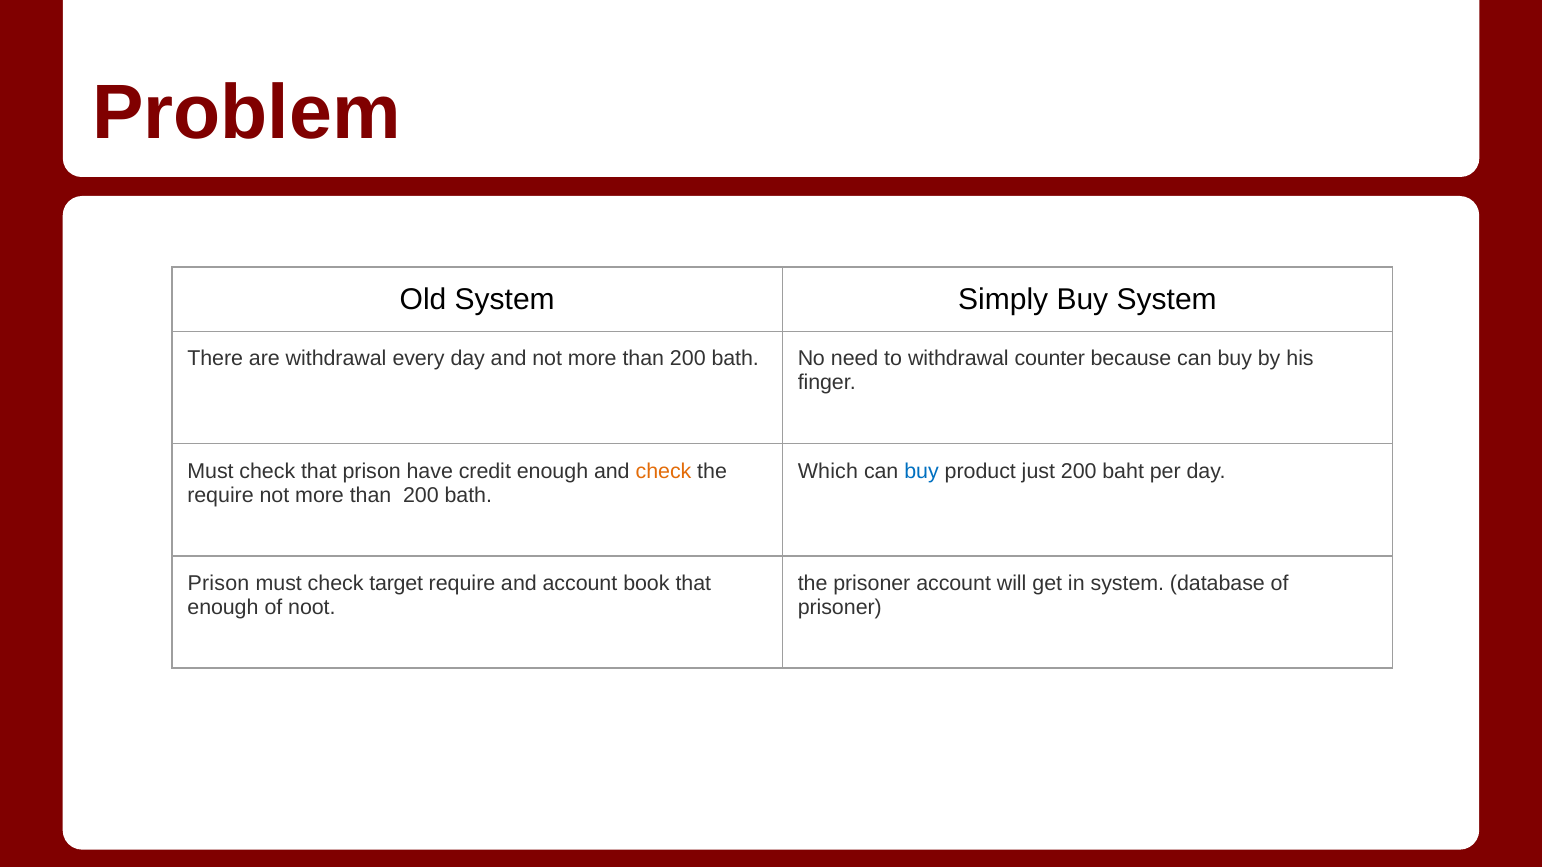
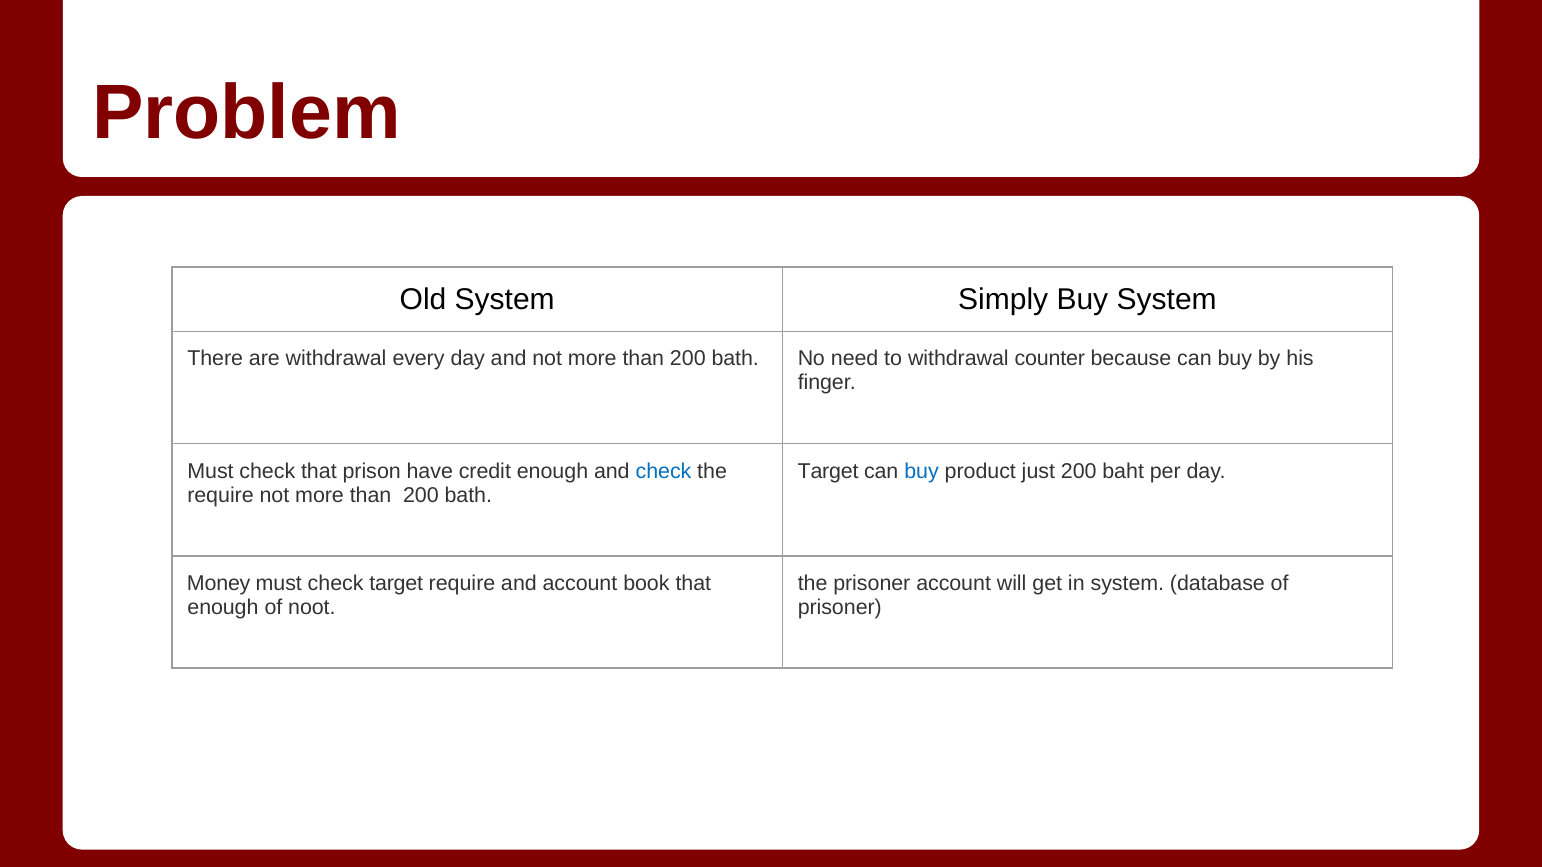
check at (664, 471) colour: orange -> blue
Which at (828, 471): Which -> Target
Prison at (219, 584): Prison -> Money
